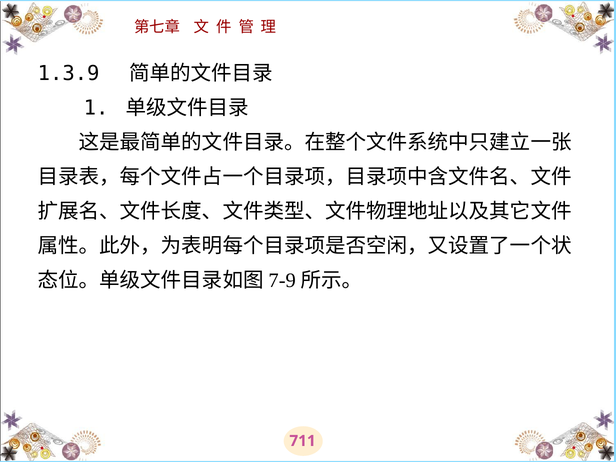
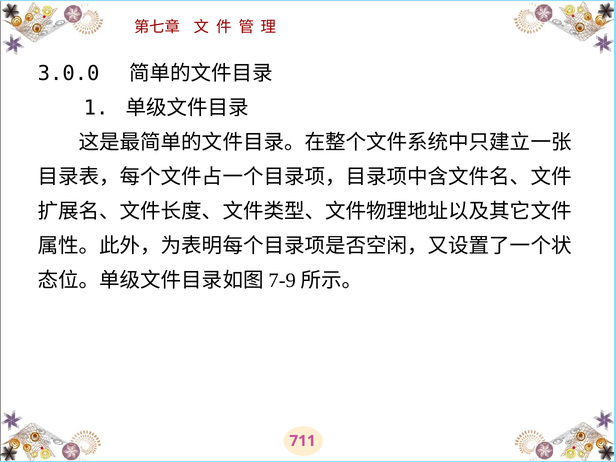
1.3.9: 1.3.9 -> 3.0.0
